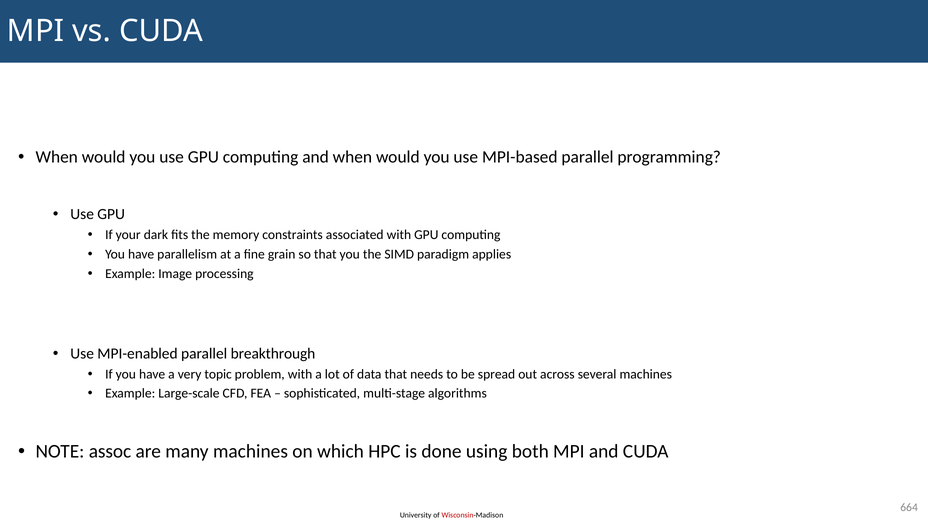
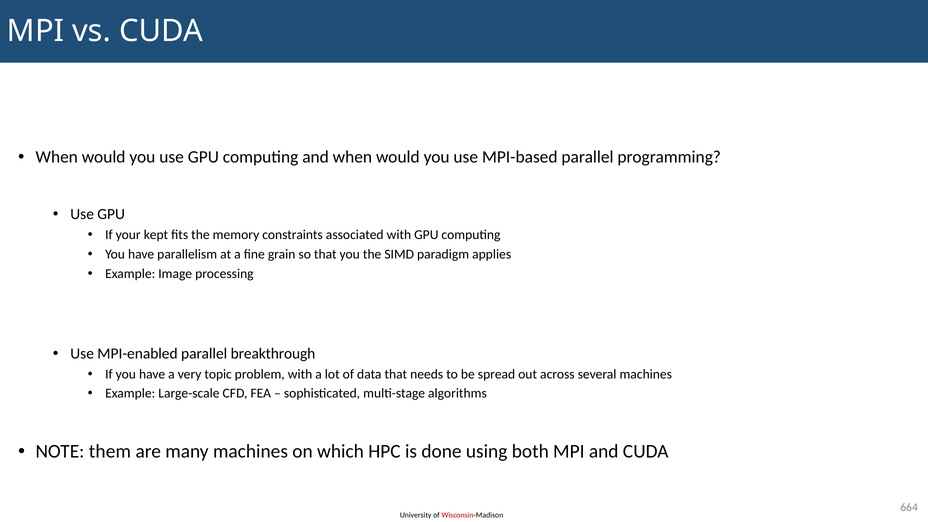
dark: dark -> kept
assoc: assoc -> them
